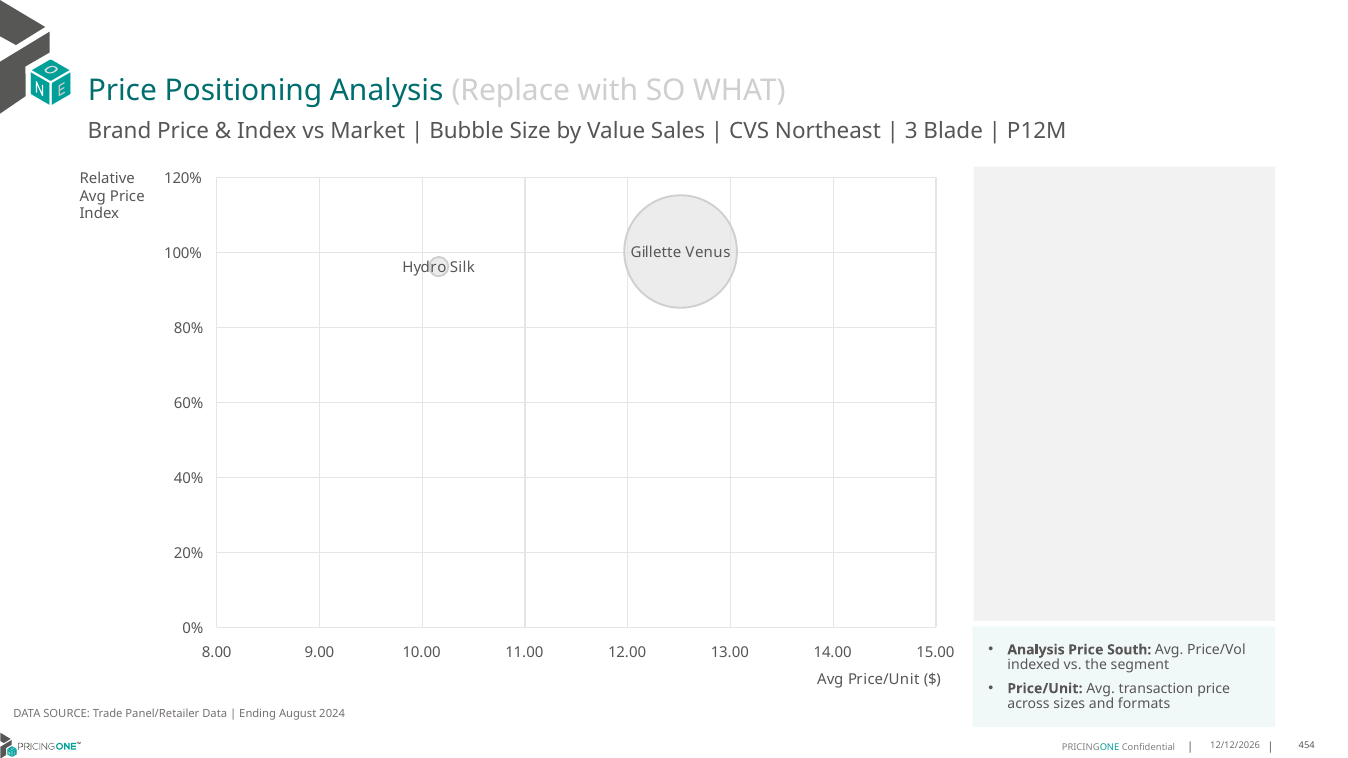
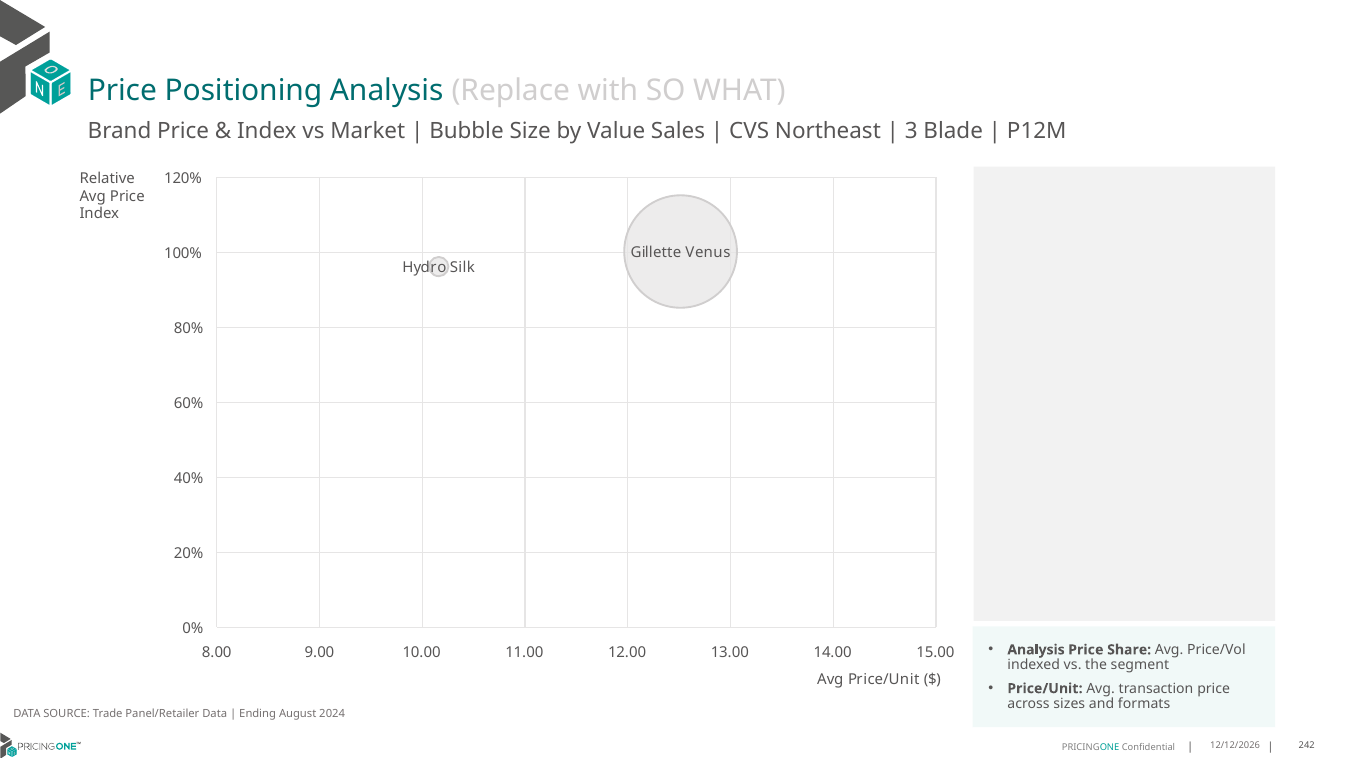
South: South -> Share
454: 454 -> 242
